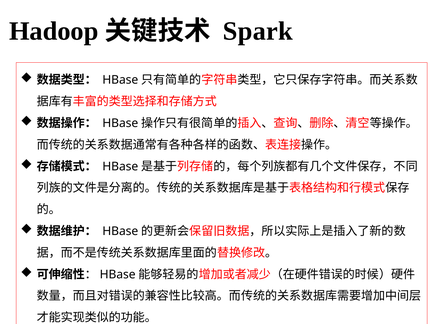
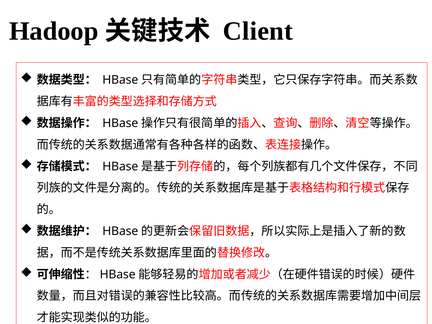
Spark: Spark -> Client
